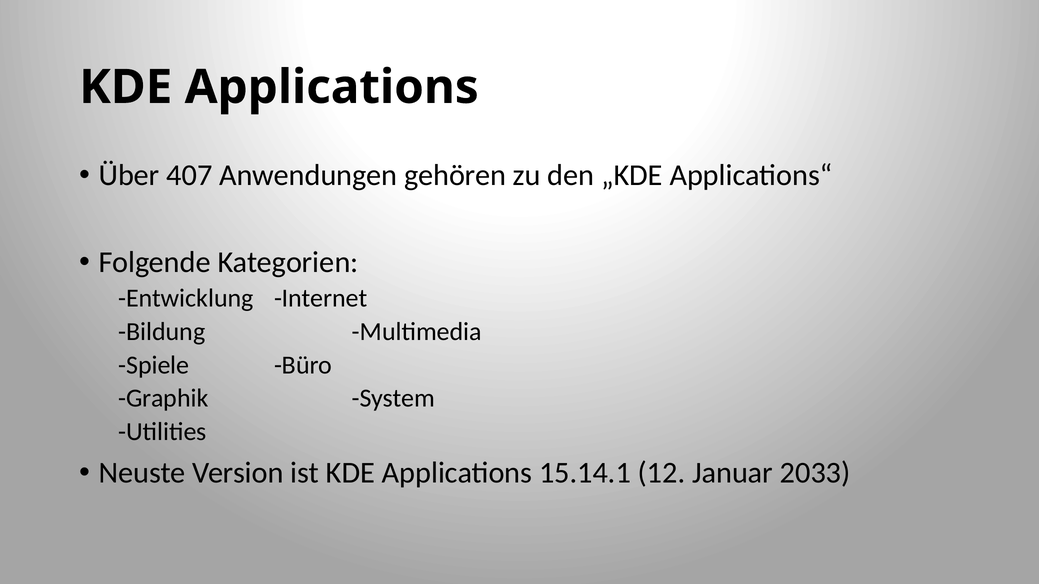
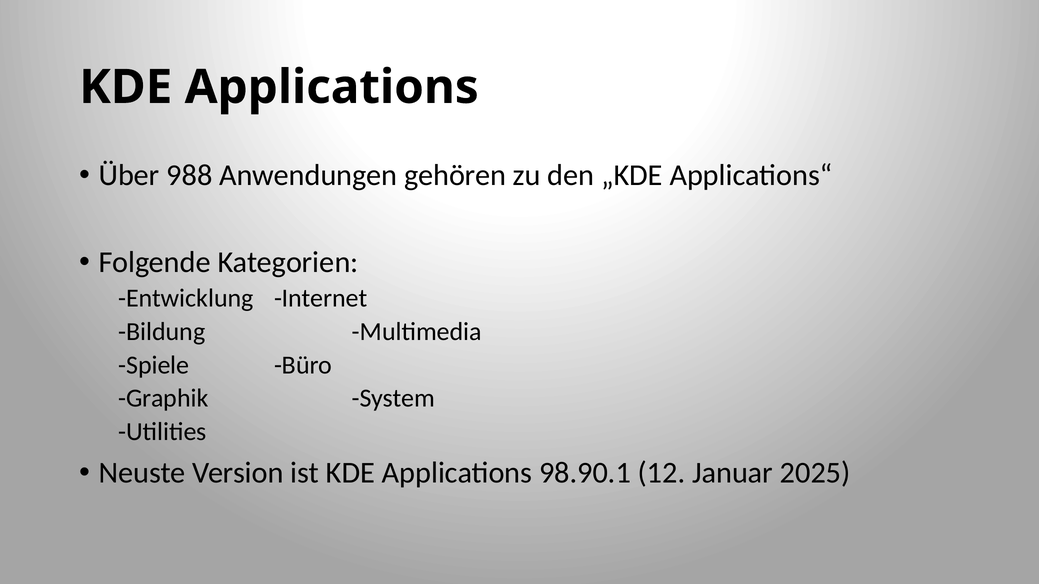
407: 407 -> 988
15.14.1: 15.14.1 -> 98.90.1
2033: 2033 -> 2025
